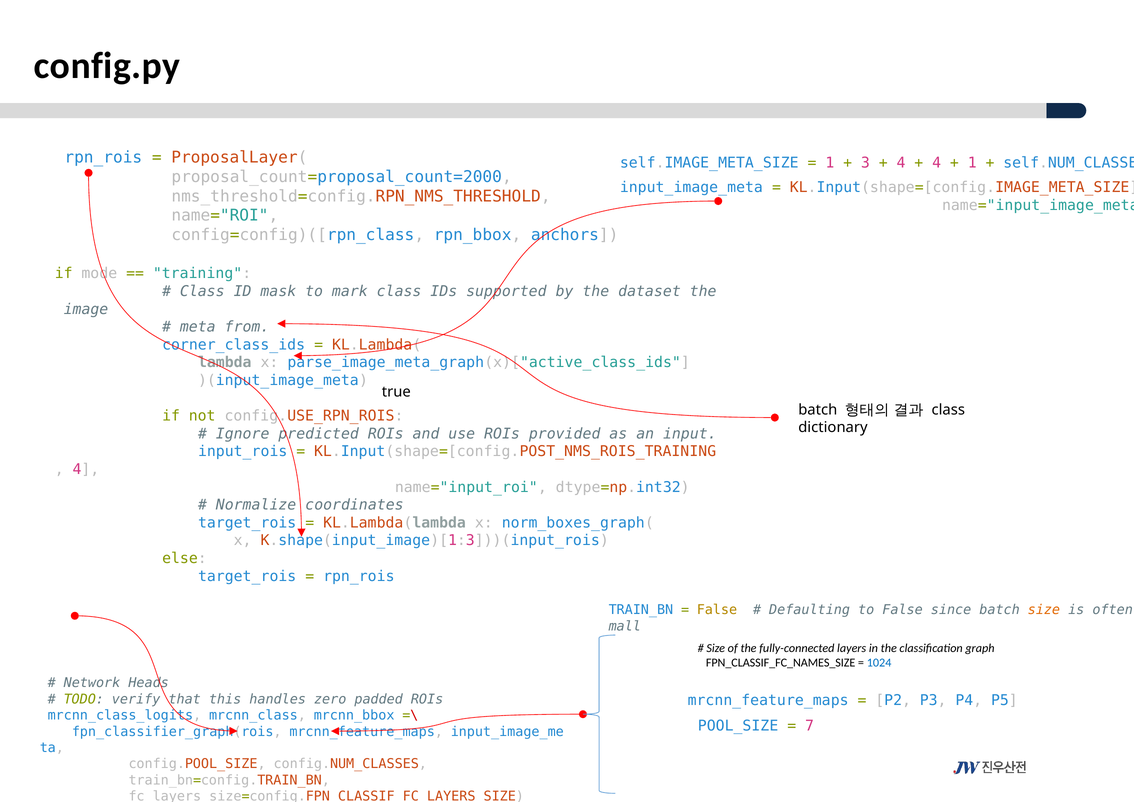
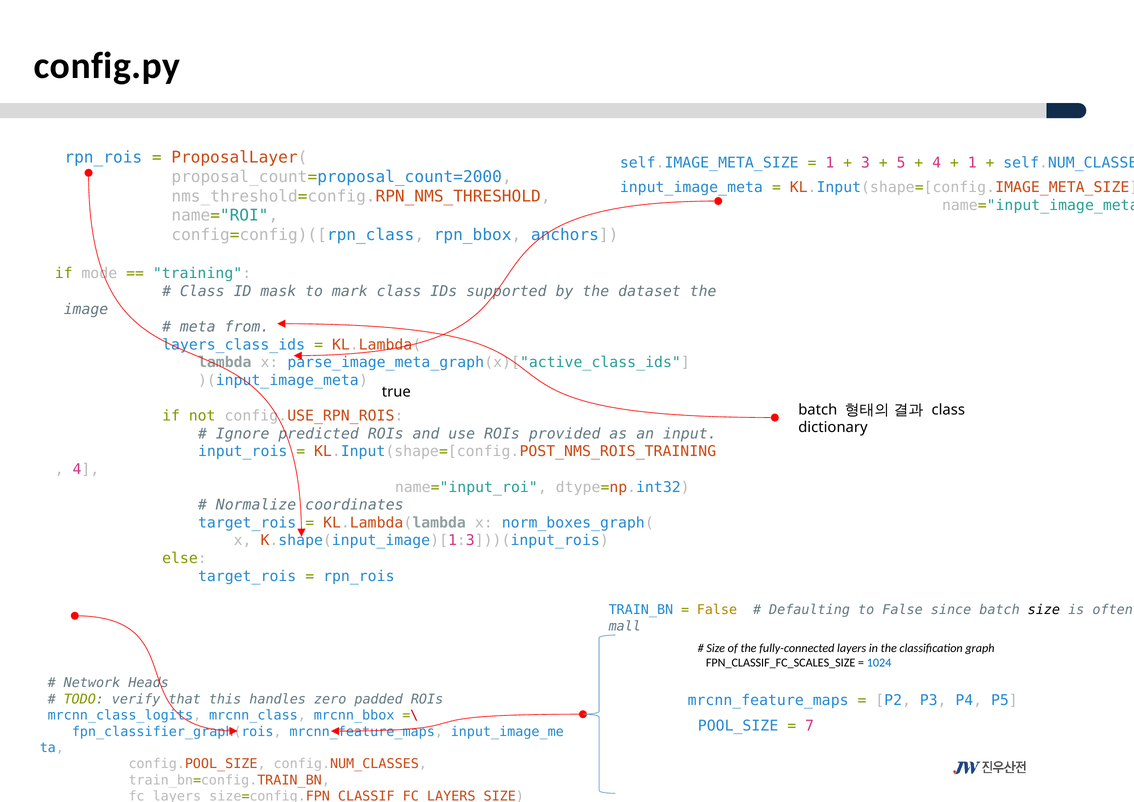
4 at (901, 163): 4 -> 5
corner_class_ids: corner_class_ids -> layers_class_ids
size at (1044, 610) colour: orange -> black
FPN_CLASSIF_FC_NAMES_SIZE: FPN_CLASSIF_FC_NAMES_SIZE -> FPN_CLASSIF_FC_SCALES_SIZE
